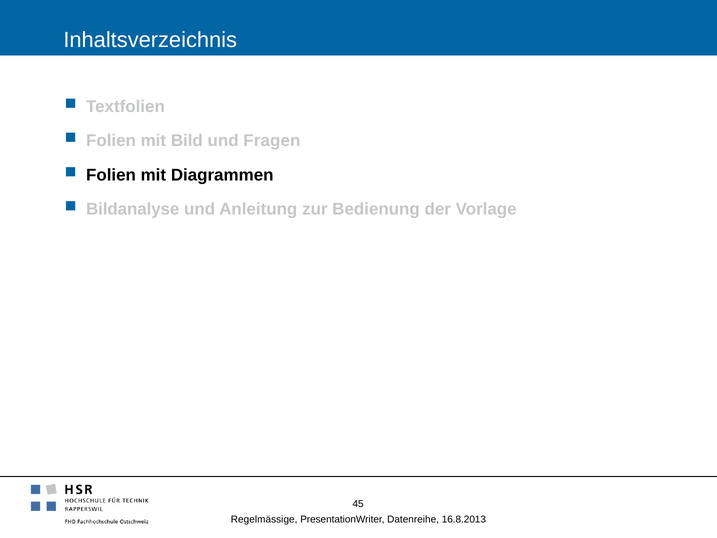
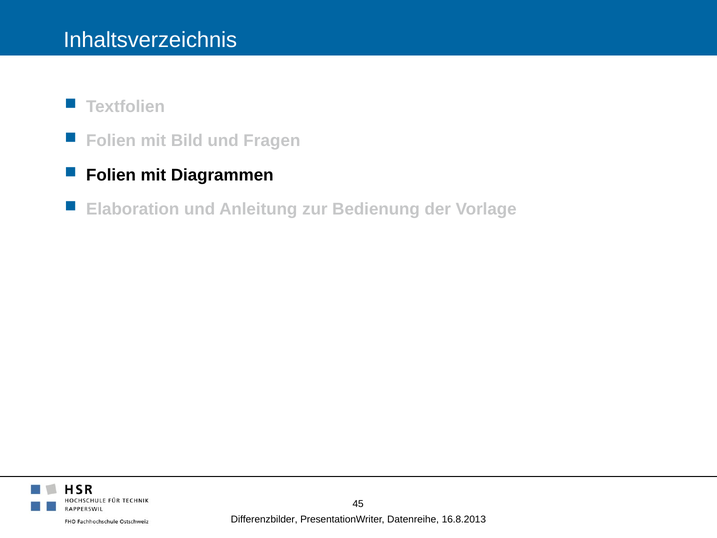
Bildanalyse: Bildanalyse -> Elaboration
Regelmässige: Regelmässige -> Differenzbilder
